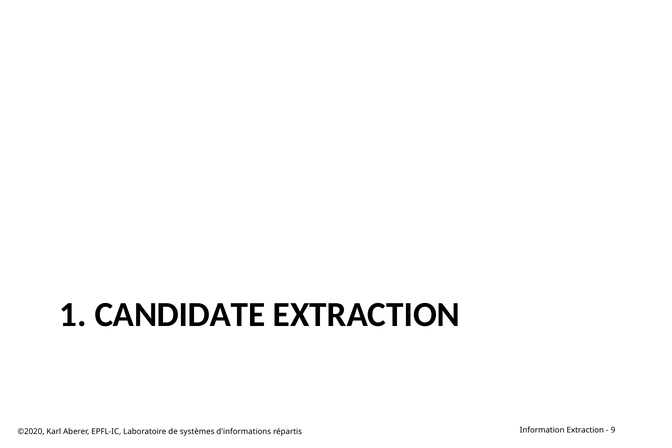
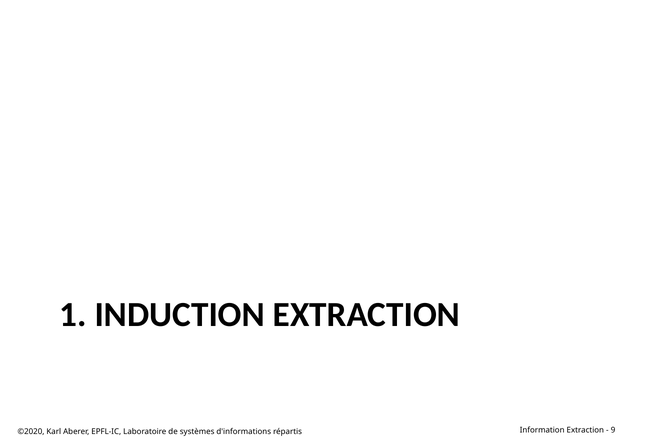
CANDIDATE: CANDIDATE -> INDUCTION
